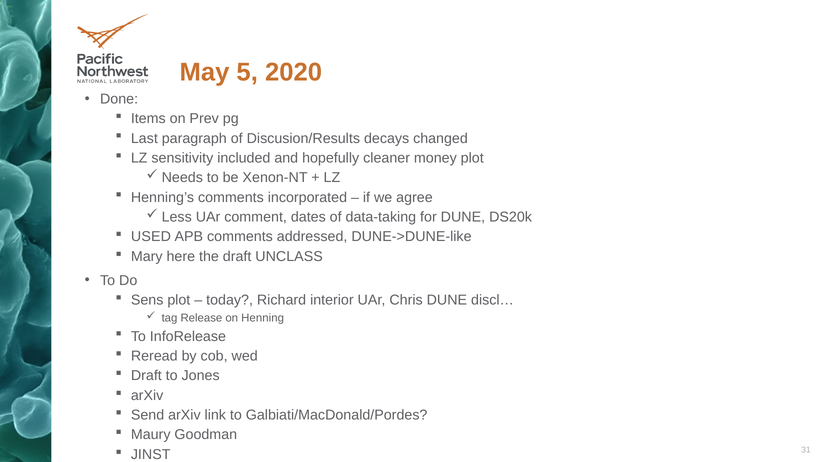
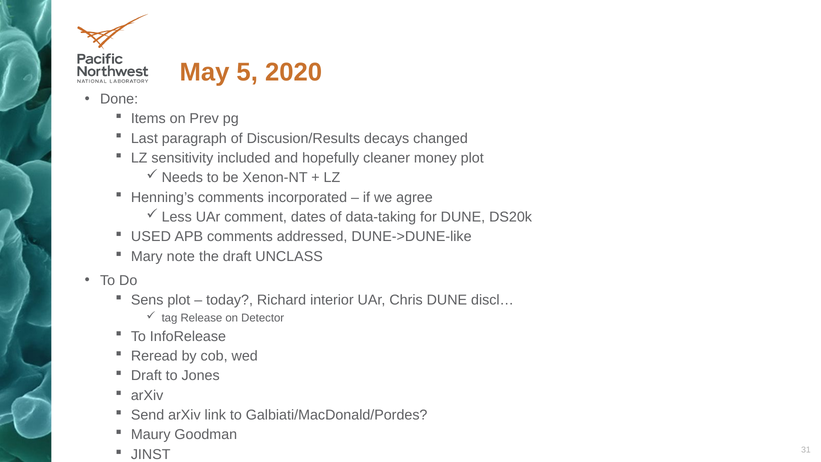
here: here -> note
Henning: Henning -> Detector
